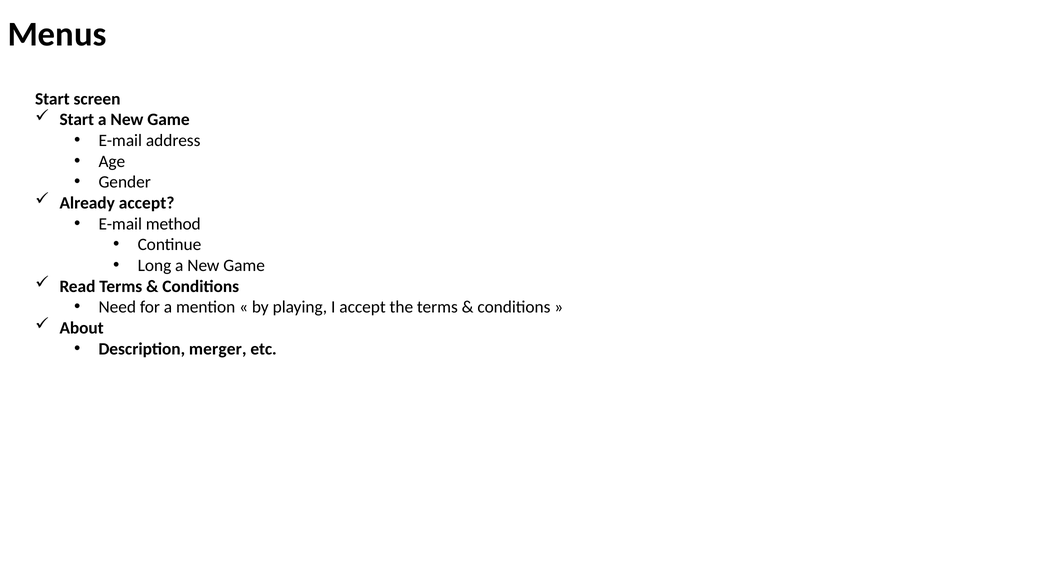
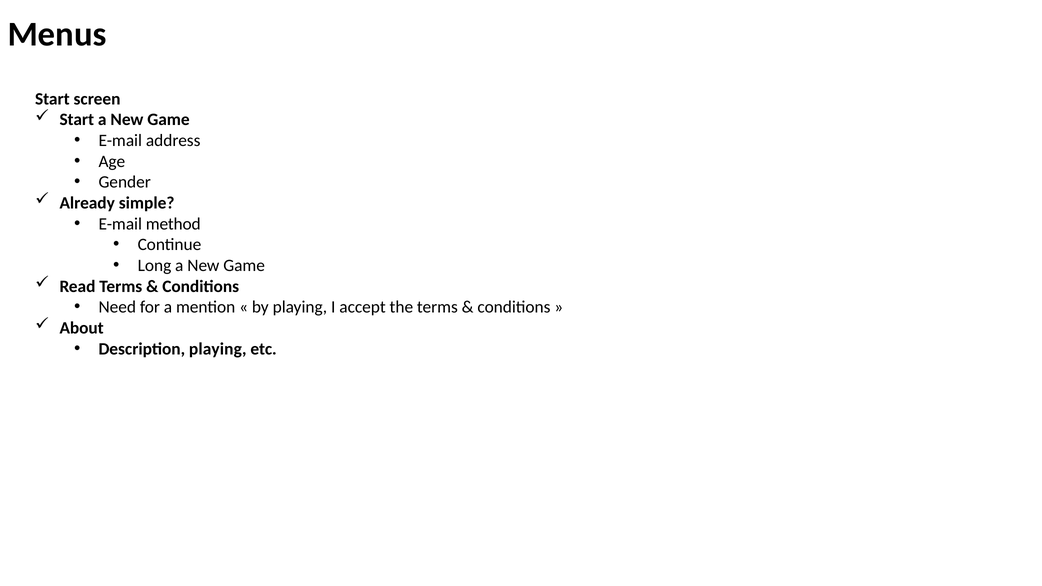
Already accept: accept -> simple
Description merger: merger -> playing
